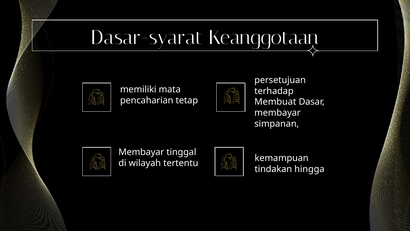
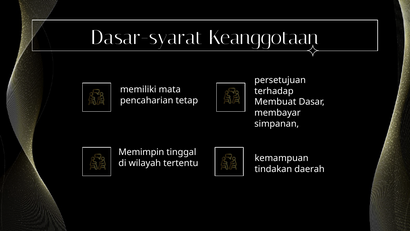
Membayar at (141, 152): Membayar -> Memimpin
hingga: hingga -> daerah
